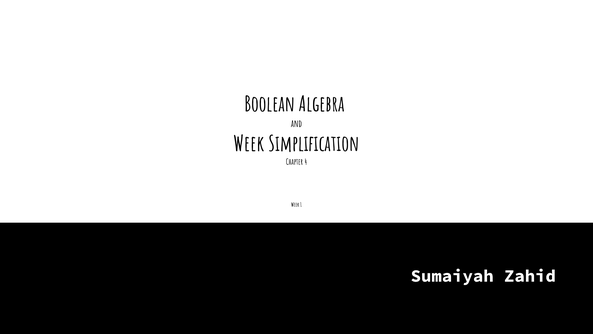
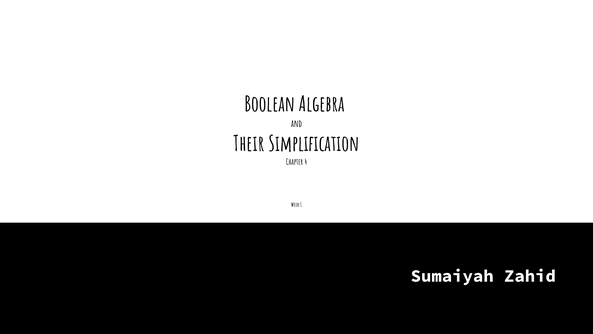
Week at (249, 144): Week -> Their
